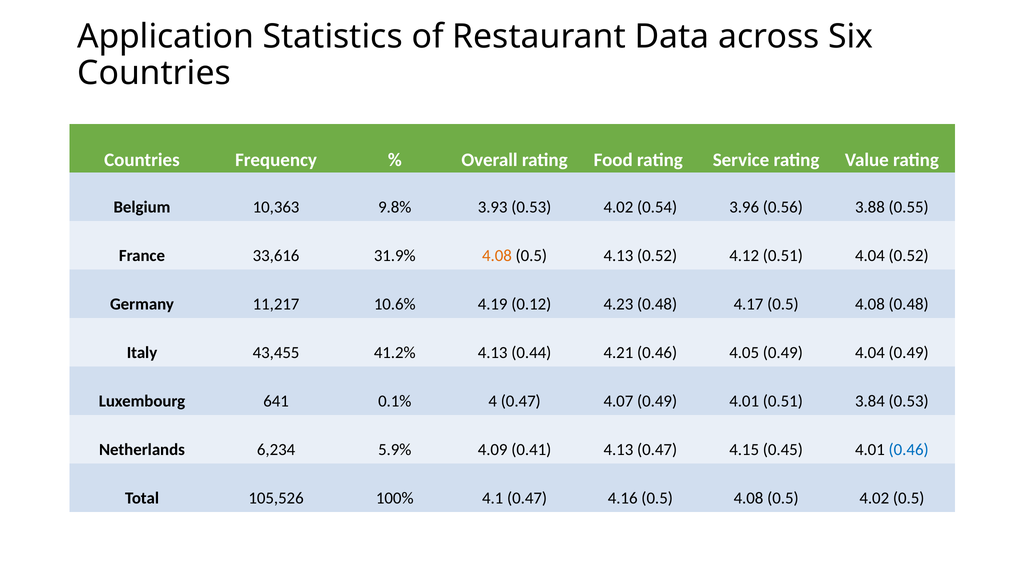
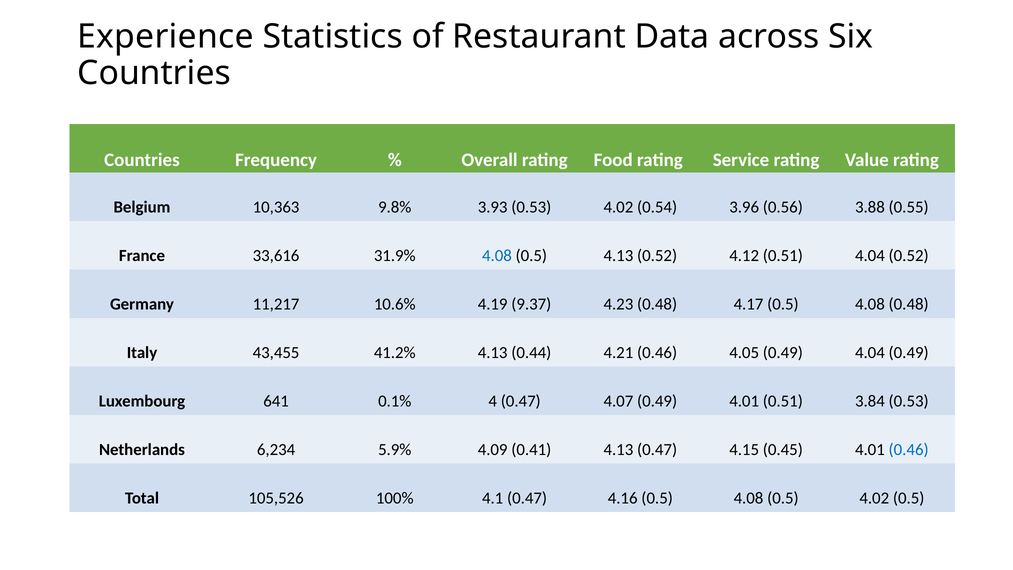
Application: Application -> Experience
4.08 at (497, 256) colour: orange -> blue
0.12: 0.12 -> 9.37
